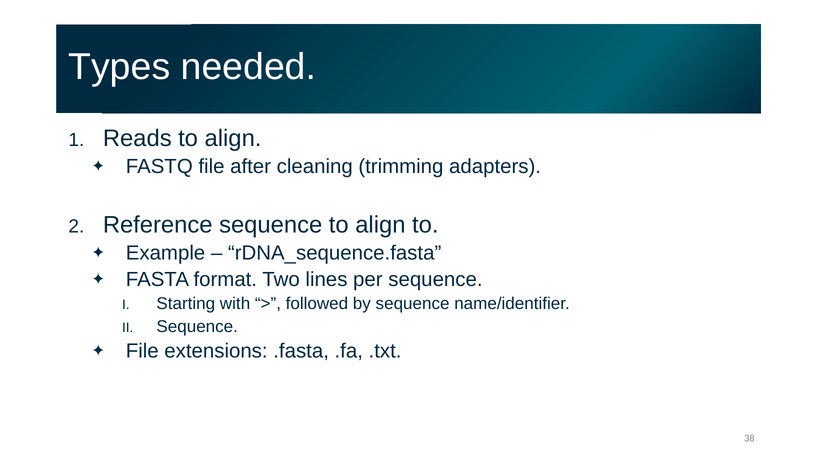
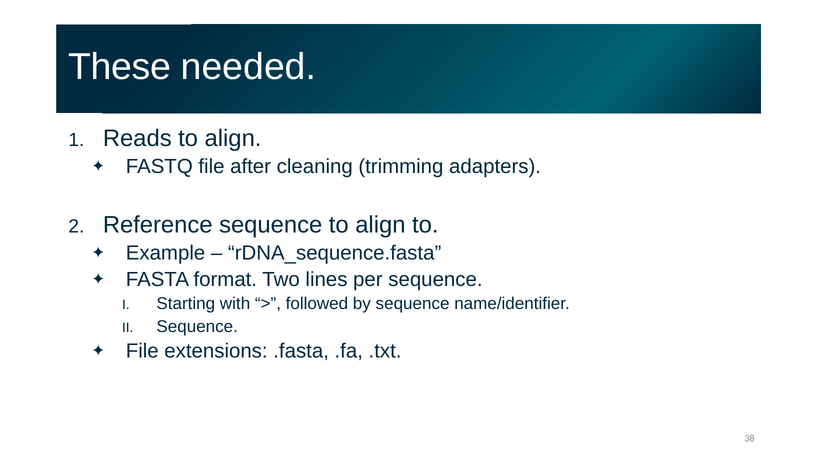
Types: Types -> These
